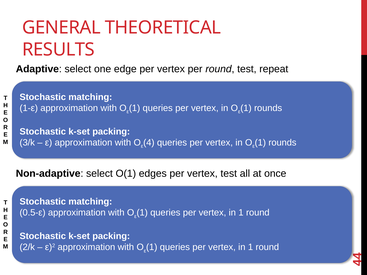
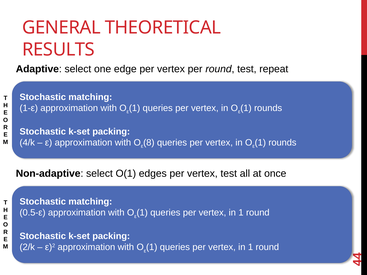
3/k: 3/k -> 4/k
ε 4: 4 -> 8
